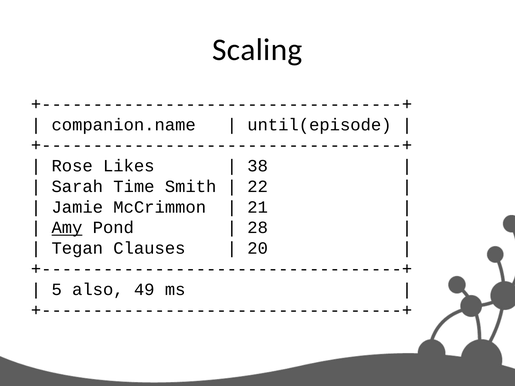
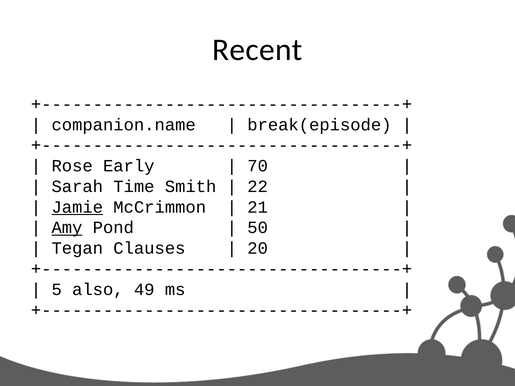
Scaling: Scaling -> Recent
until(episode: until(episode -> break(episode
Likes: Likes -> Early
38: 38 -> 70
Jamie underline: none -> present
28: 28 -> 50
